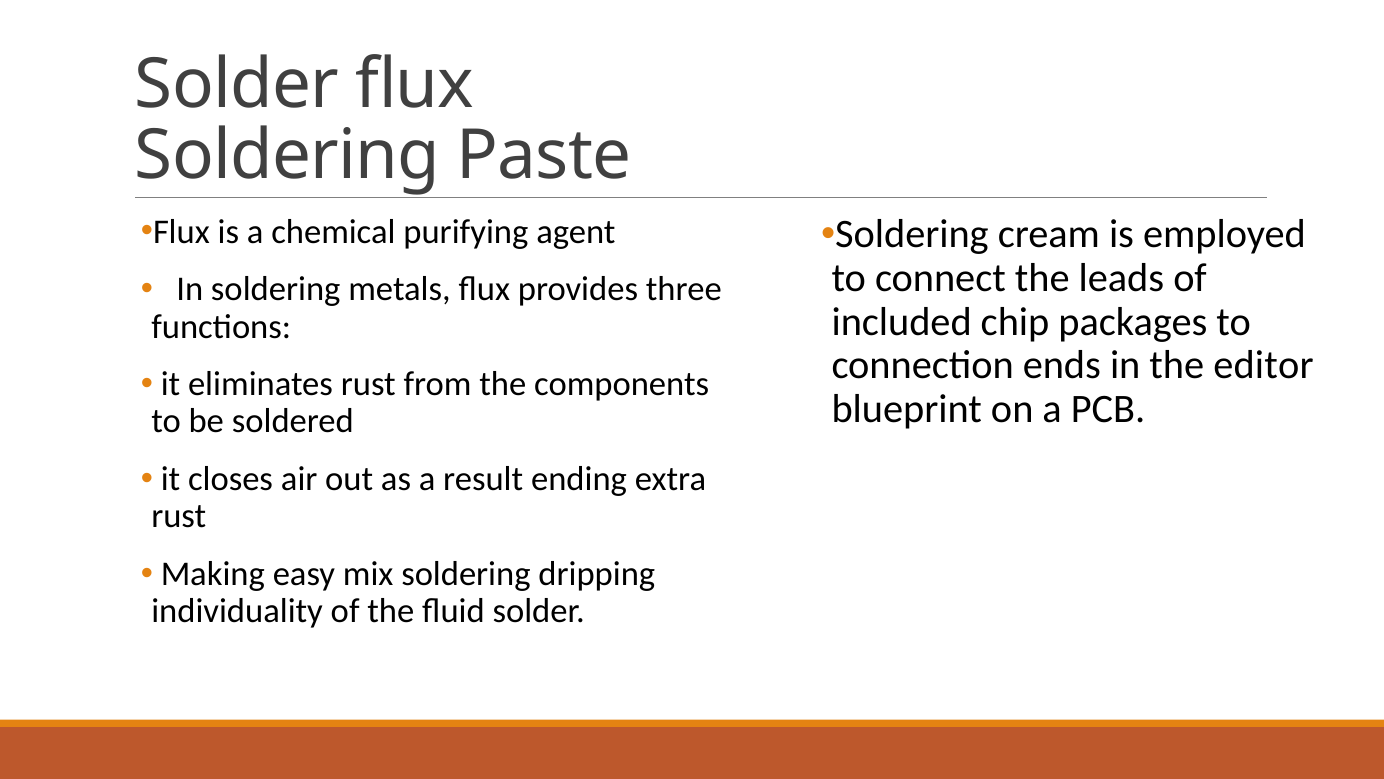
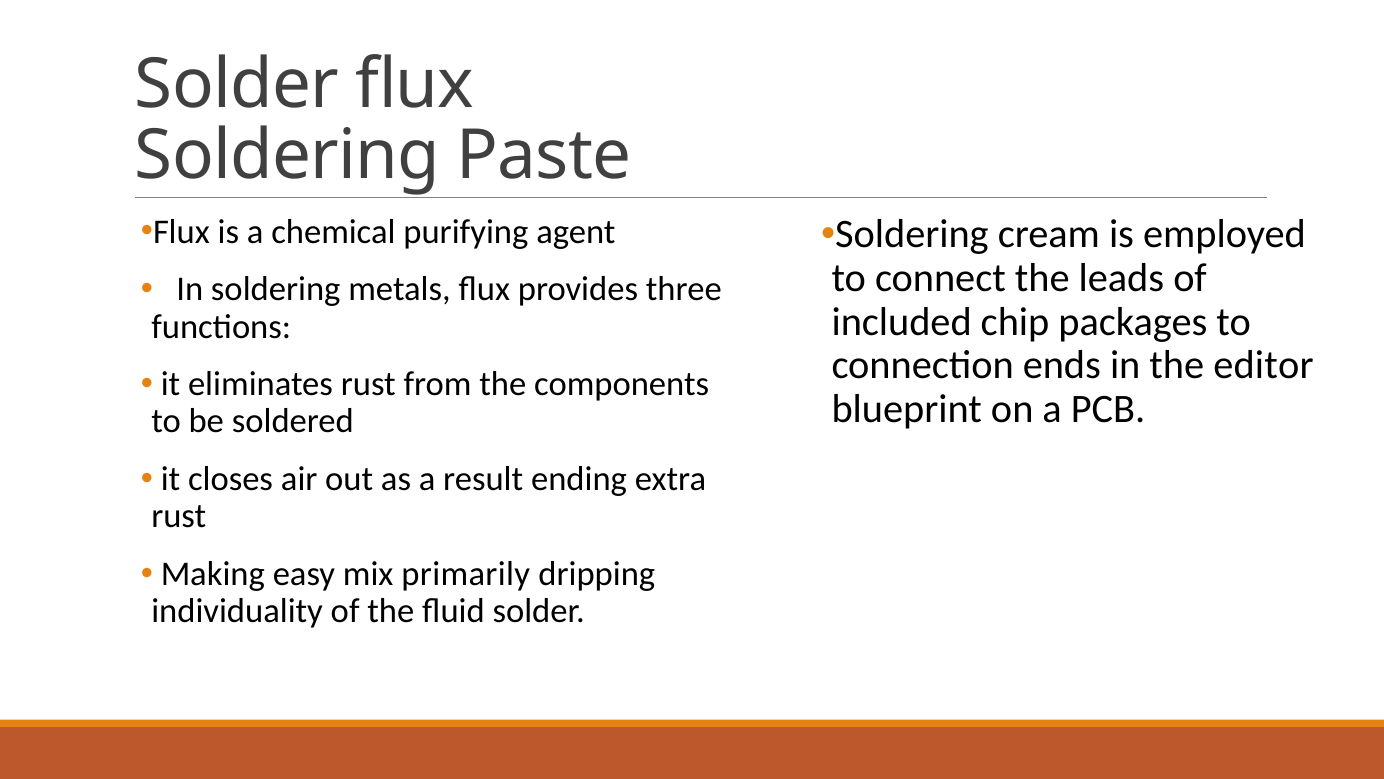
mix soldering: soldering -> primarily
